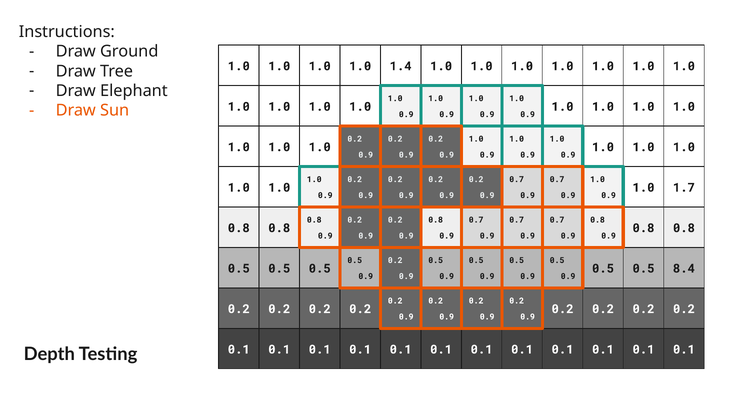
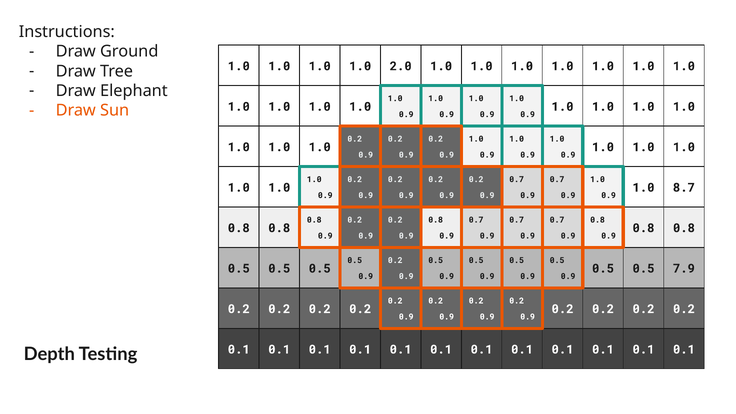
1.4: 1.4 -> 2.0
1.7: 1.7 -> 8.7
8.4: 8.4 -> 7.9
